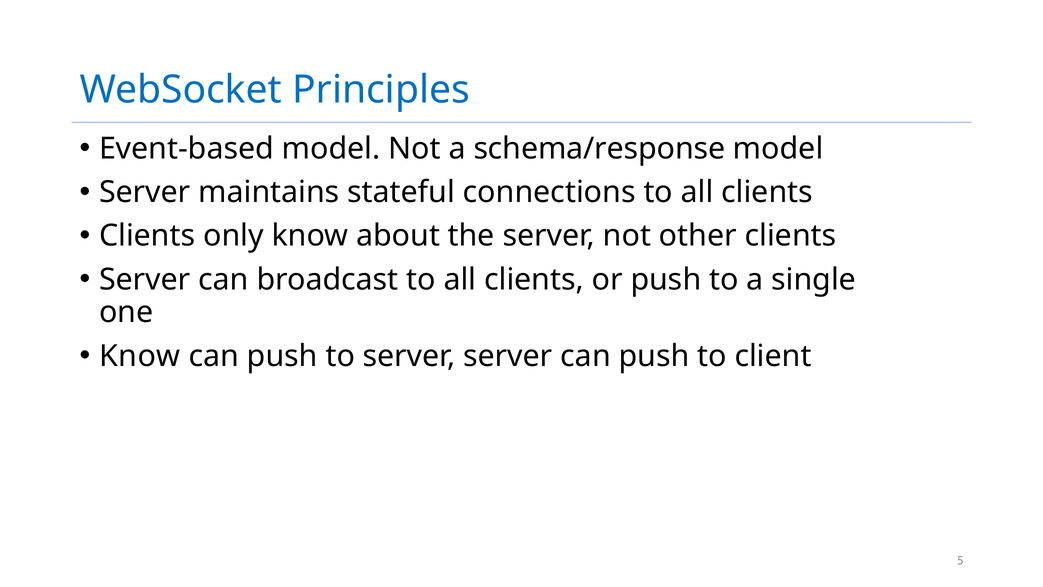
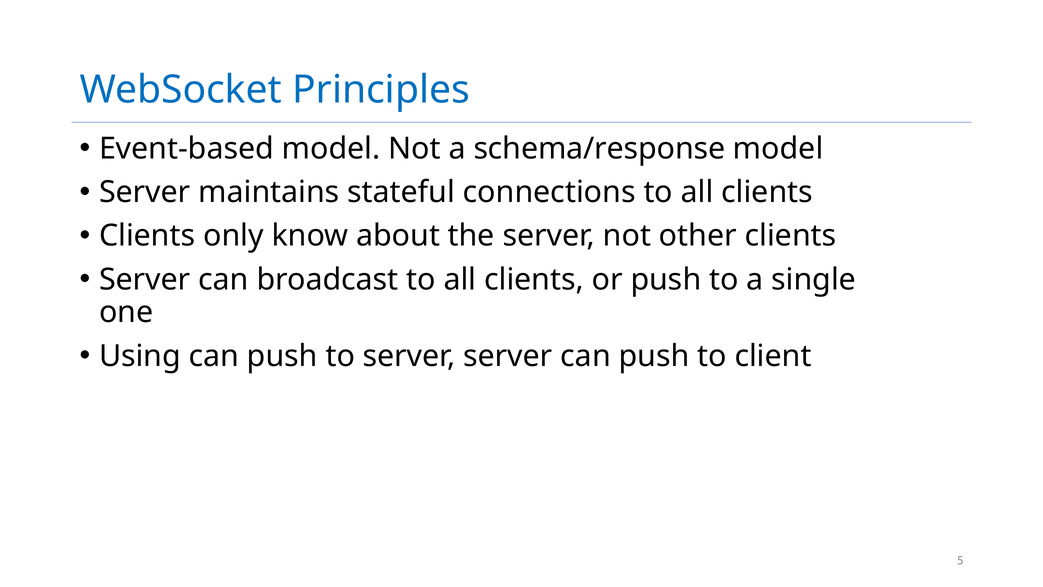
Know at (140, 356): Know -> Using
